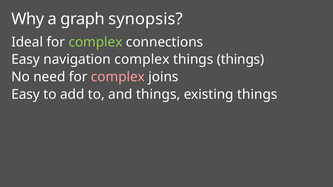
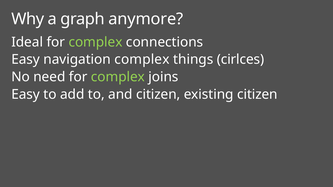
synopsis: synopsis -> anymore
things things: things -> cirlces
complex at (118, 77) colour: pink -> light green
and things: things -> citizen
existing things: things -> citizen
